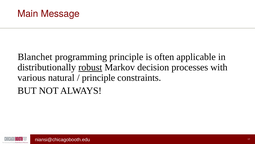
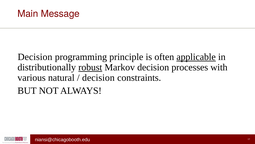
Blanchet at (35, 57): Blanchet -> Decision
applicable underline: none -> present
principle at (98, 77): principle -> decision
